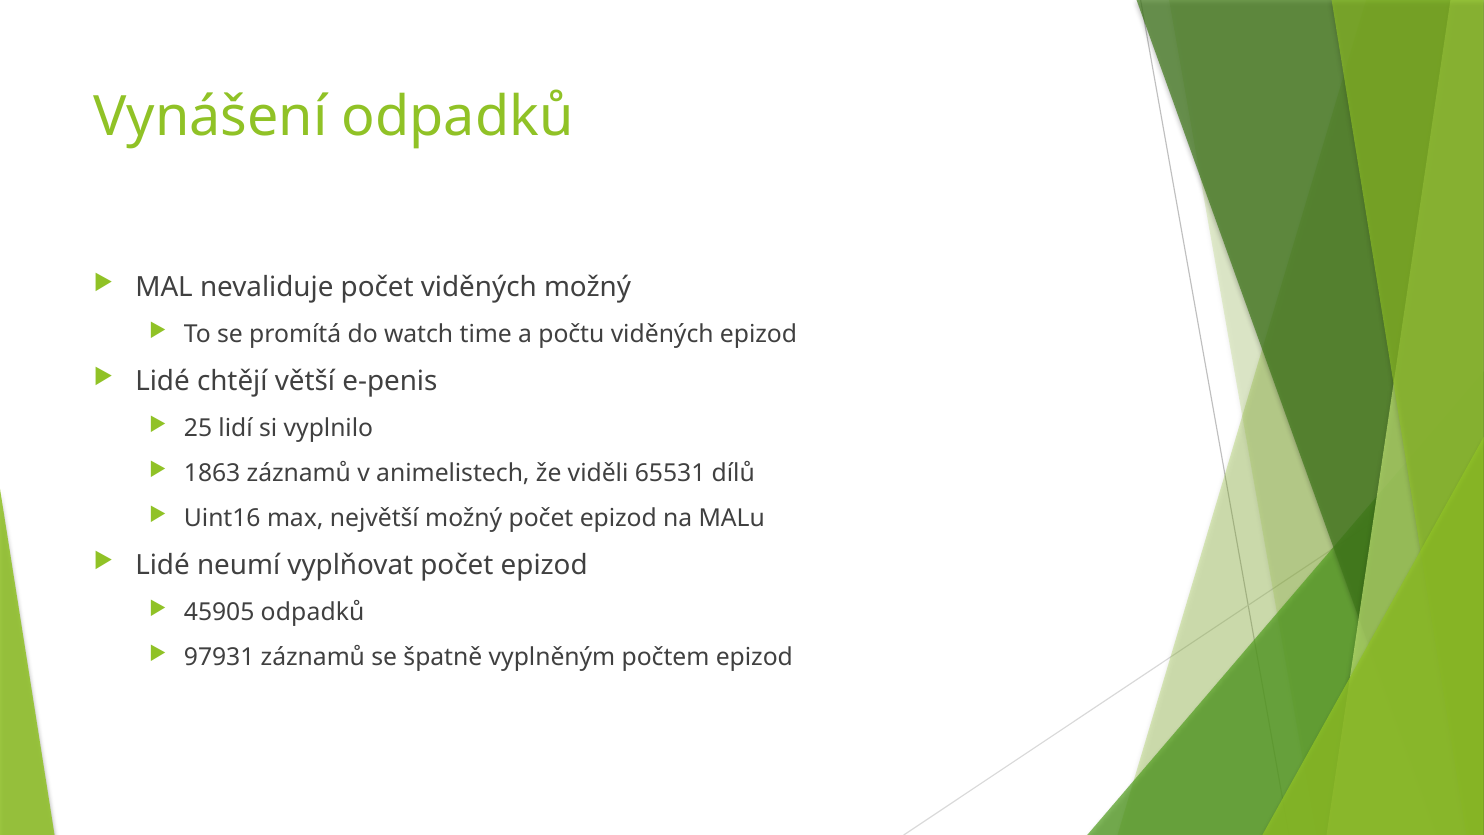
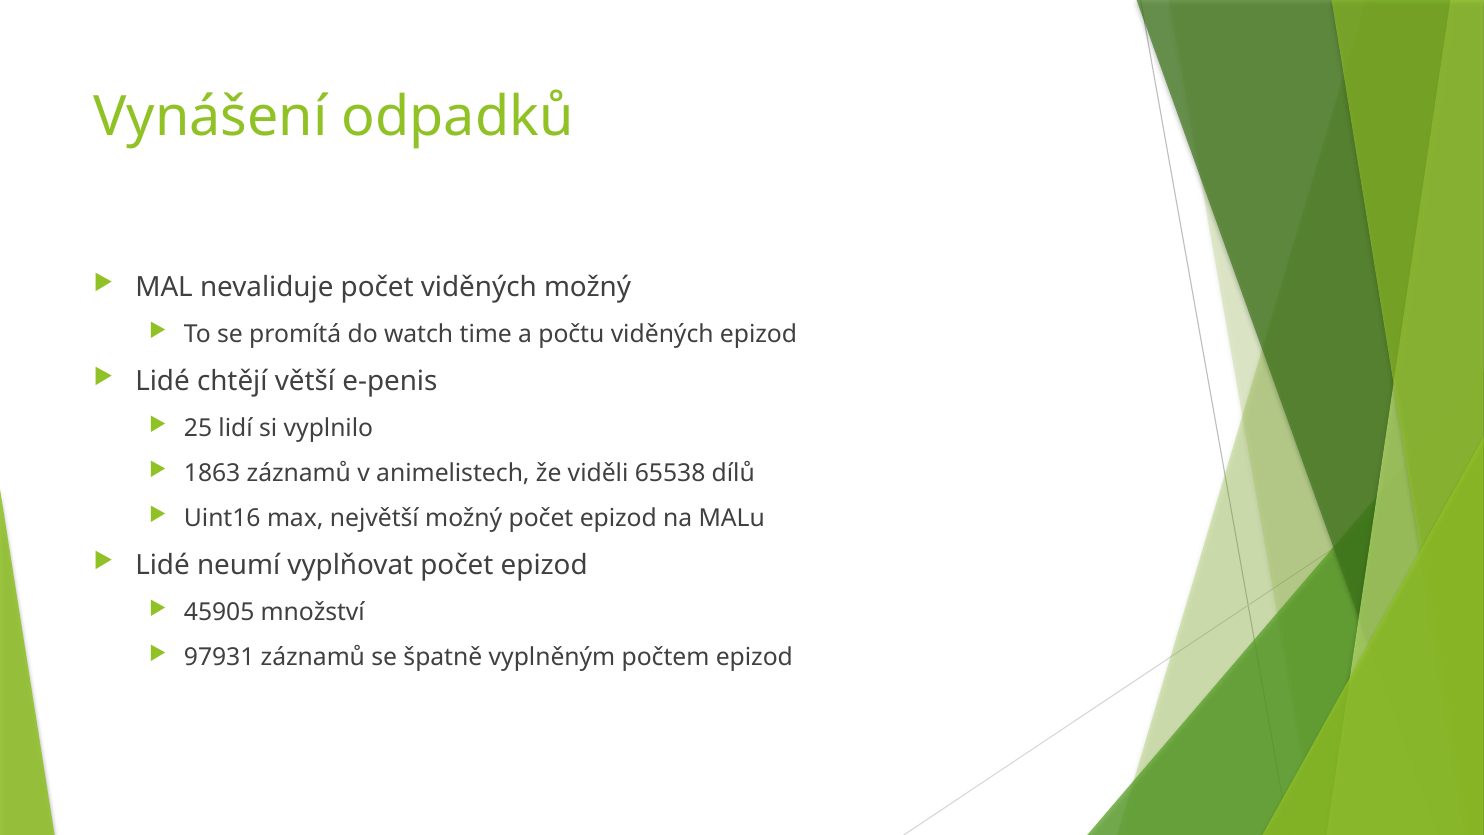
65531: 65531 -> 65538
45905 odpadků: odpadků -> množství
